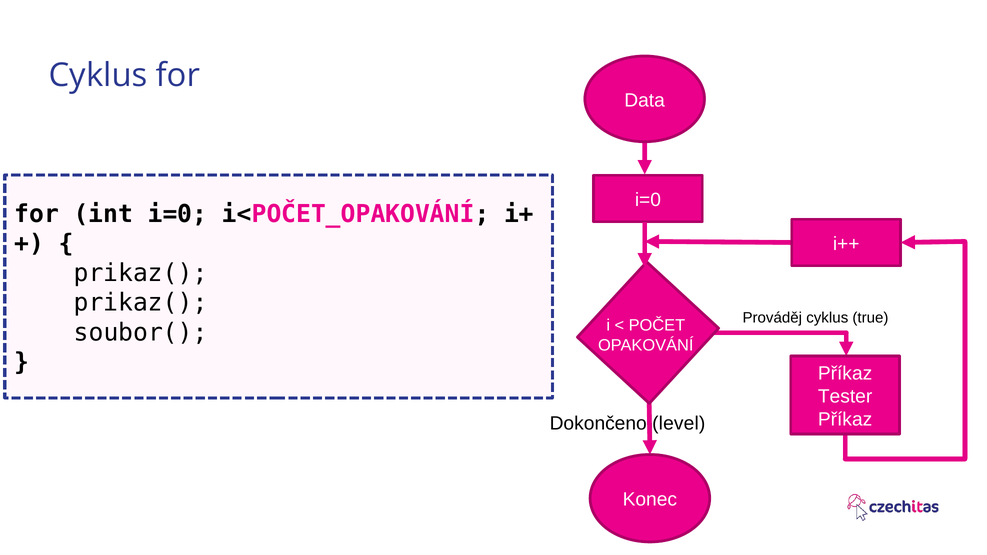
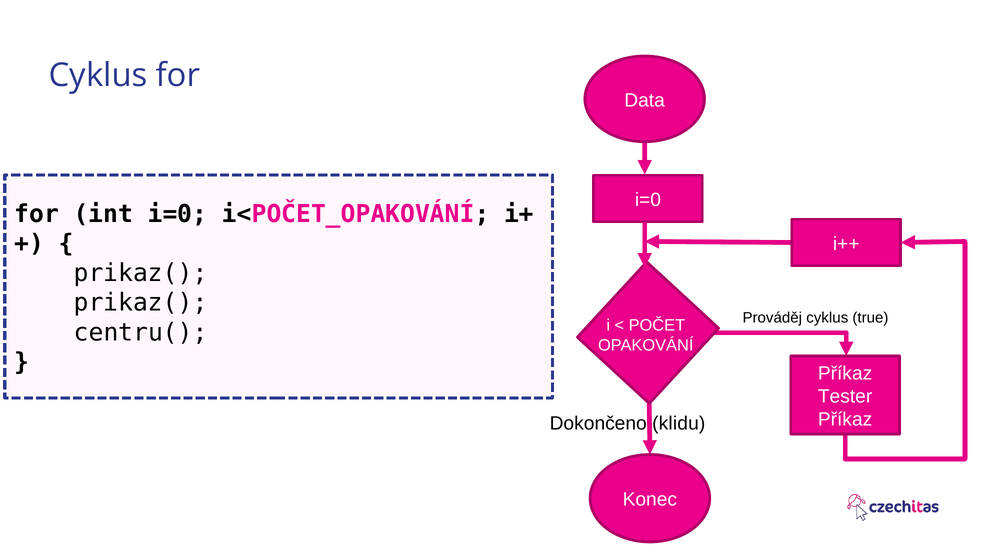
soubor(: soubor( -> centru(
level: level -> klidu
